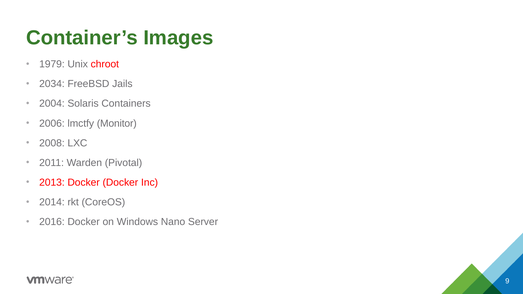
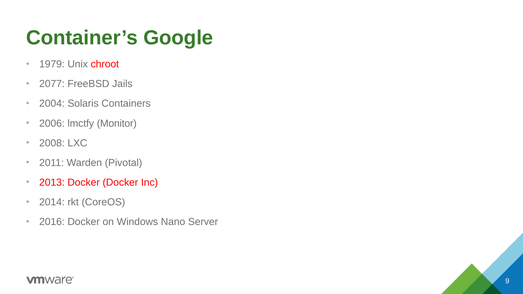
Images: Images -> Google
2034: 2034 -> 2077
